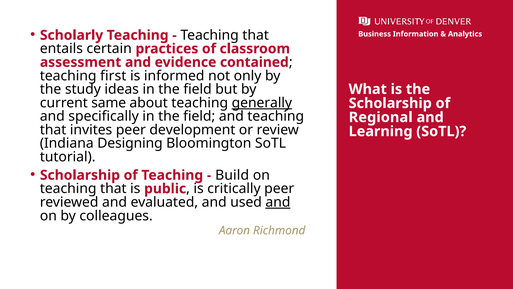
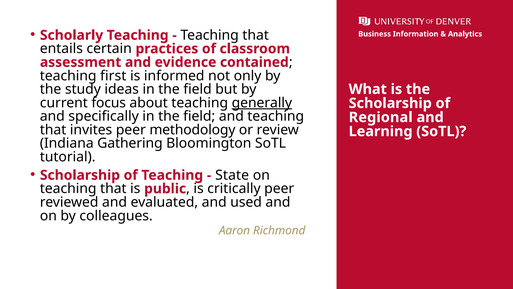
same: same -> focus
development: development -> methodology
Designing: Designing -> Gathering
Build: Build -> State
and at (278, 202) underline: present -> none
